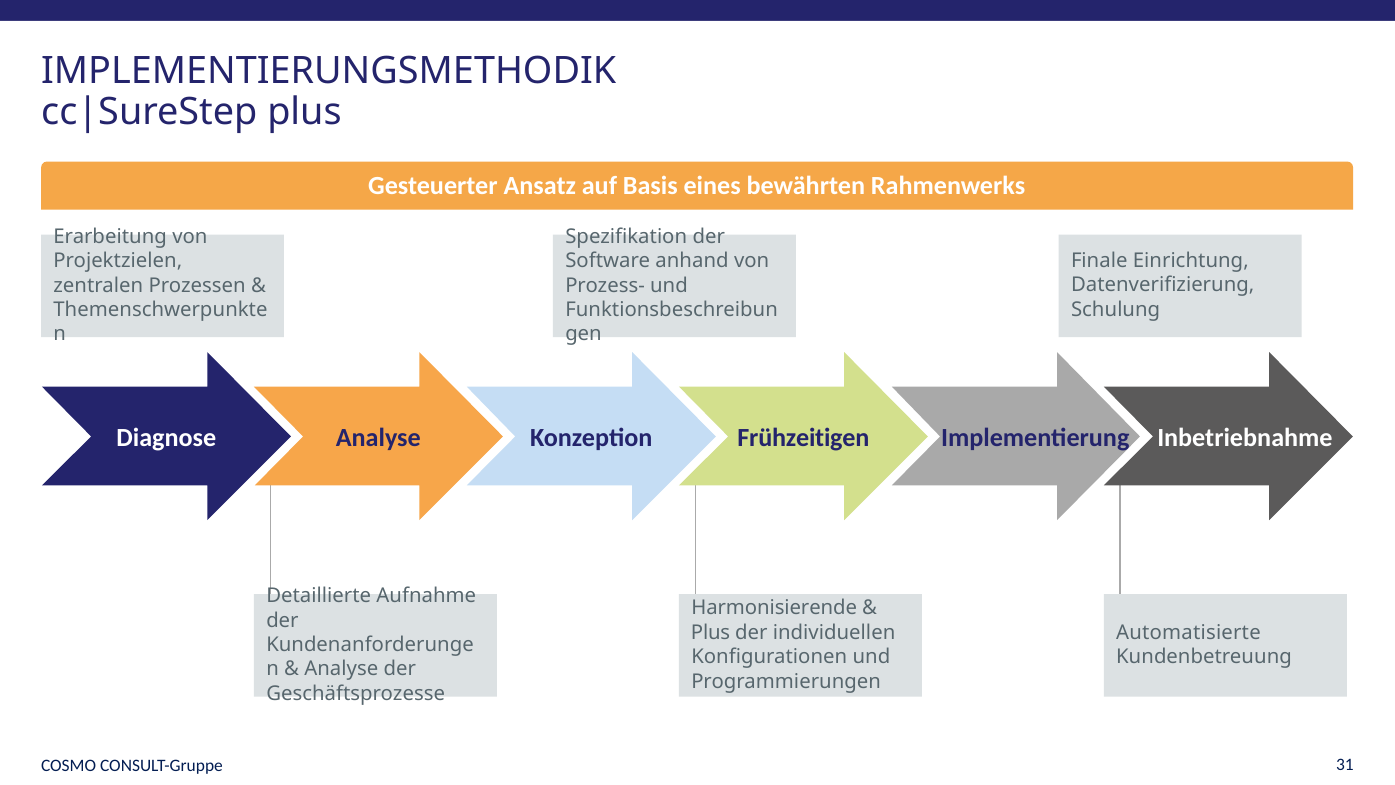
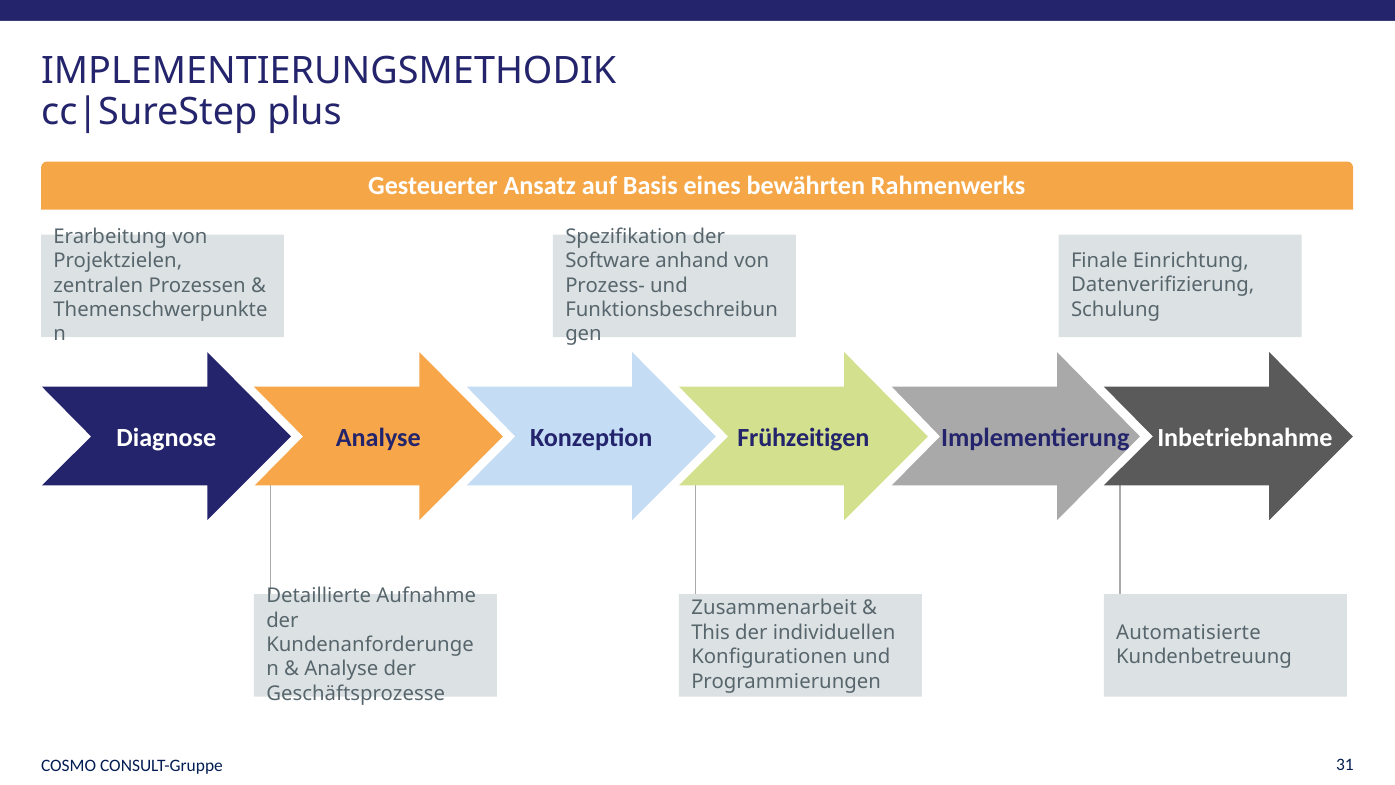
Harmonisierende: Harmonisierende -> Zusammenarbeit
Plus at (711, 632): Plus -> This
